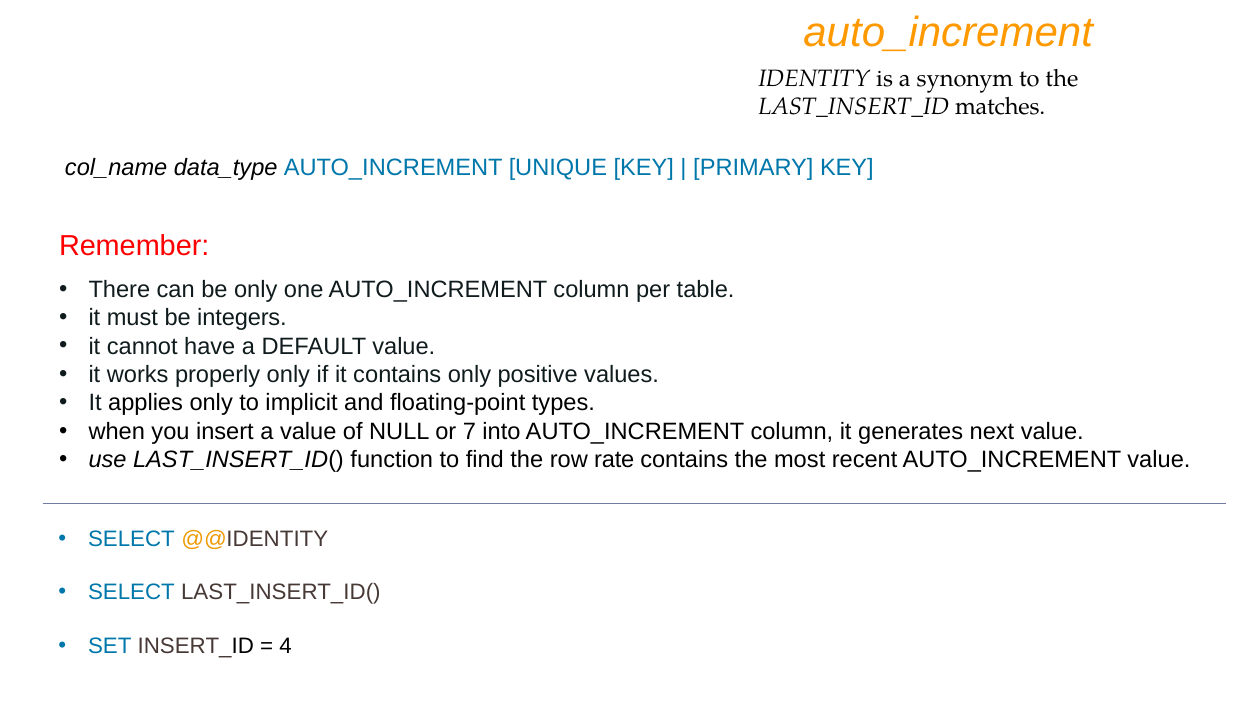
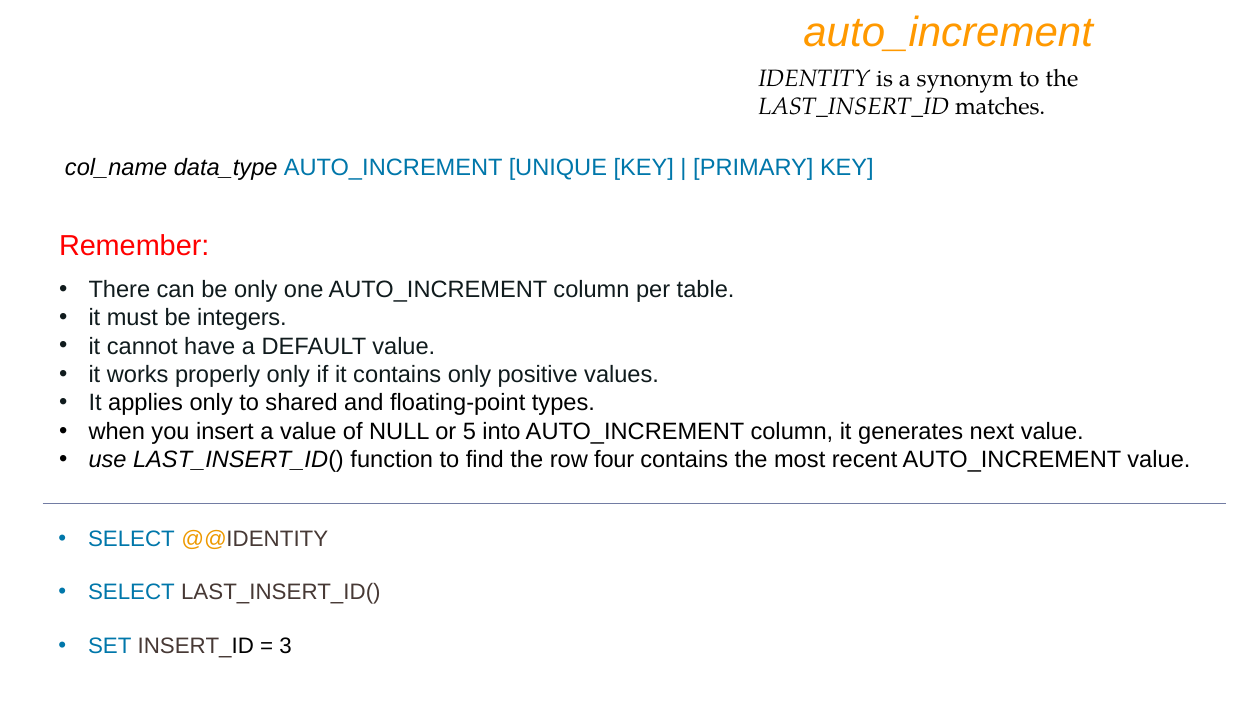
implicit: implicit -> shared
7: 7 -> 5
rate: rate -> four
4: 4 -> 3
